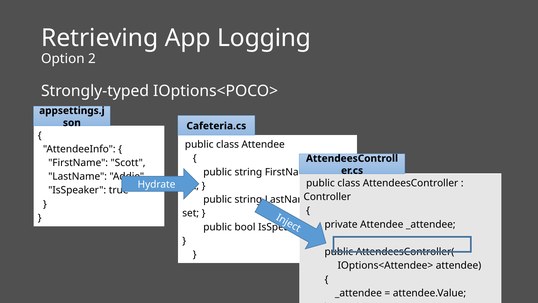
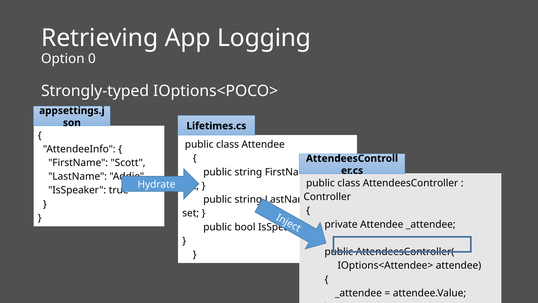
2: 2 -> 0
Cafeteria.cs: Cafeteria.cs -> Lifetimes.cs
